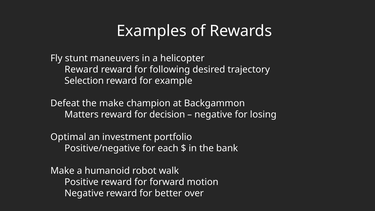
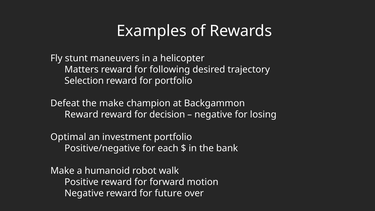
Reward at (81, 69): Reward -> Matters
for example: example -> portfolio
Matters at (82, 114): Matters -> Reward
better: better -> future
